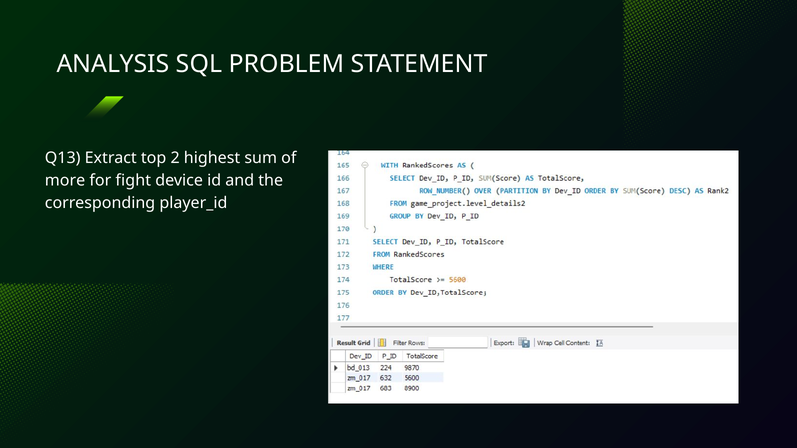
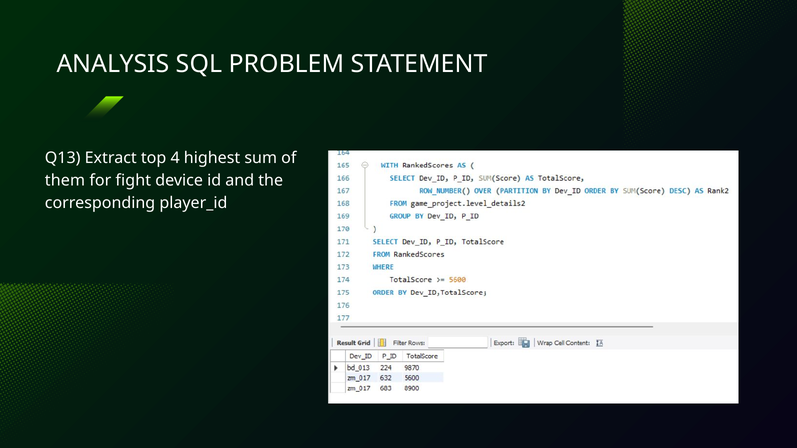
2: 2 -> 4
more: more -> them
